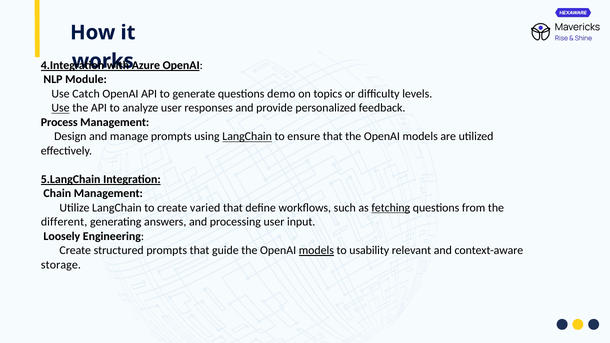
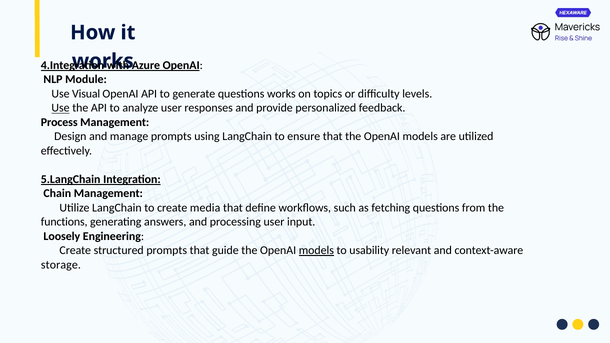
Catch: Catch -> Visual
questions demo: demo -> works
LangChain at (247, 137) underline: present -> none
varied: varied -> media
fetching underline: present -> none
different: different -> functions
